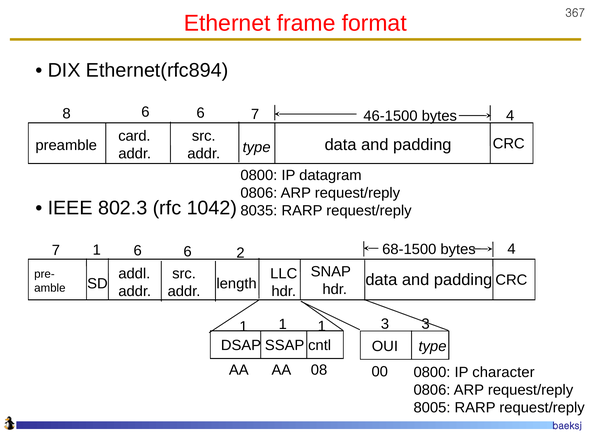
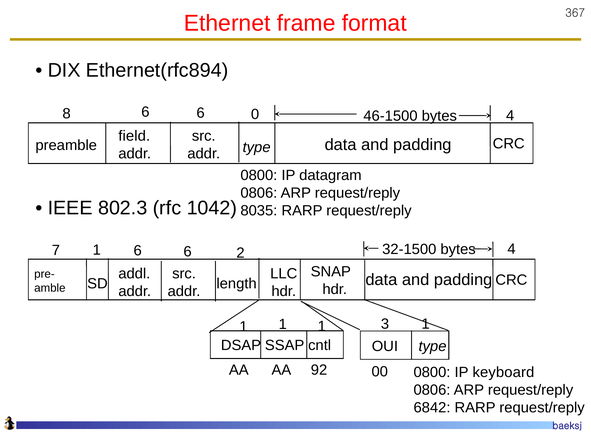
6 7: 7 -> 0
card: card -> field
68-1500: 68-1500 -> 32-1500
3 3: 3 -> 1
08: 08 -> 92
character: character -> keyboard
8005: 8005 -> 6842
